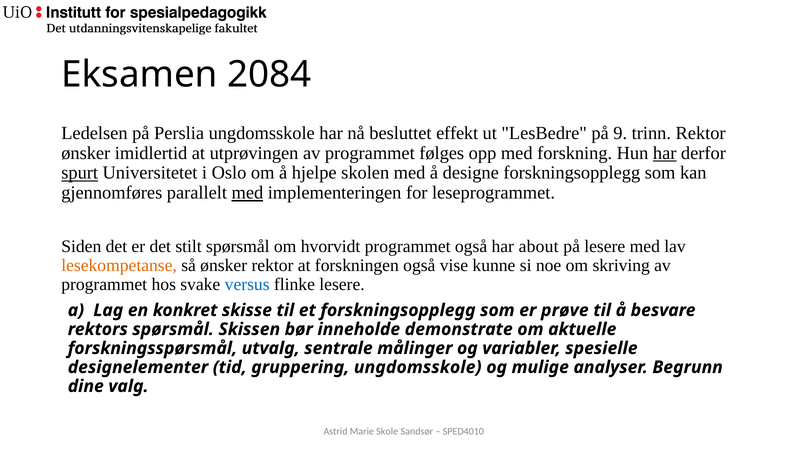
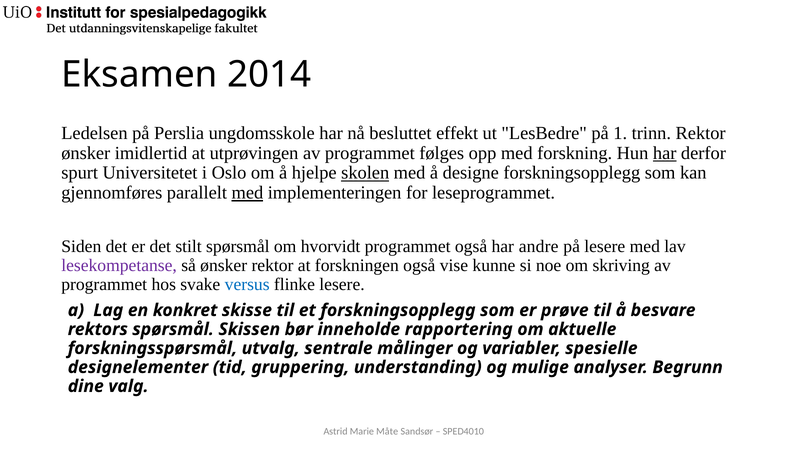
2084: 2084 -> 2014
9: 9 -> 1
spurt underline: present -> none
skolen underline: none -> present
about: about -> andre
lesekompetanse colour: orange -> purple
demonstrate: demonstrate -> rapportering
gruppering ungdomsskole: ungdomsskole -> understanding
Skole: Skole -> Måte
